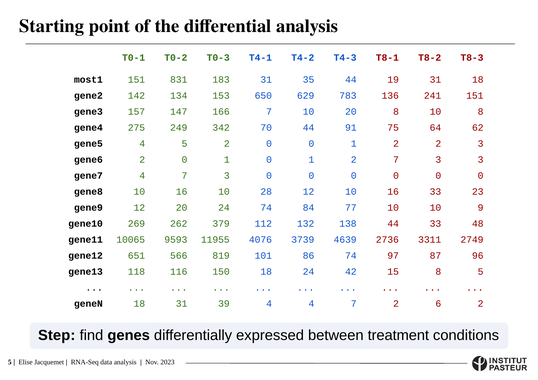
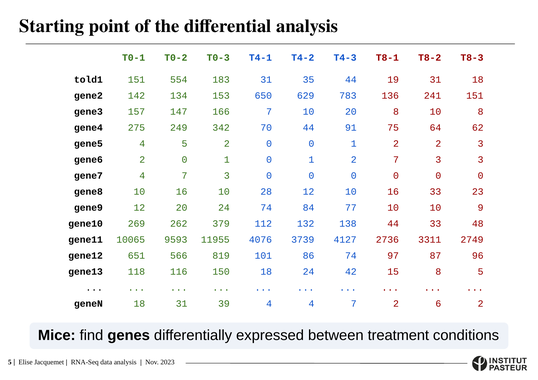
most1: most1 -> told1
831: 831 -> 554
4639: 4639 -> 4127
Step: Step -> Mice
